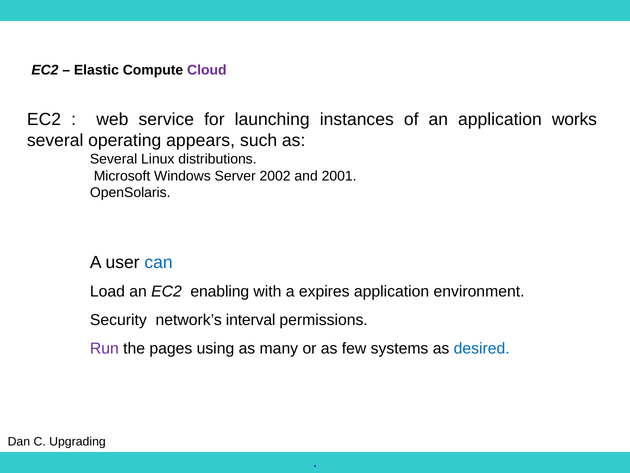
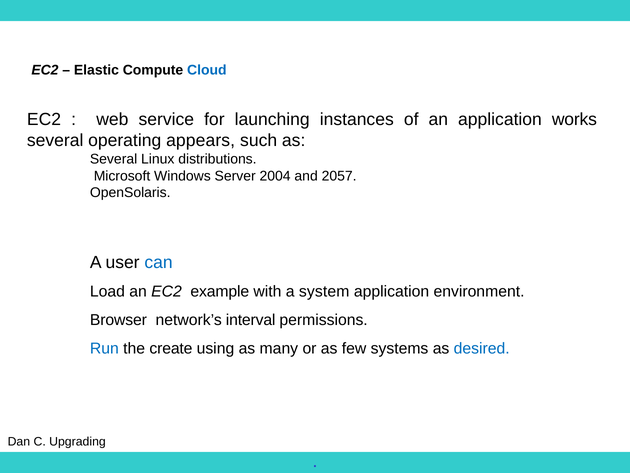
Cloud colour: purple -> blue
2002: 2002 -> 2004
2001: 2001 -> 2057
enabling: enabling -> example
expires: expires -> system
Security: Security -> Browser
Run colour: purple -> blue
pages: pages -> create
